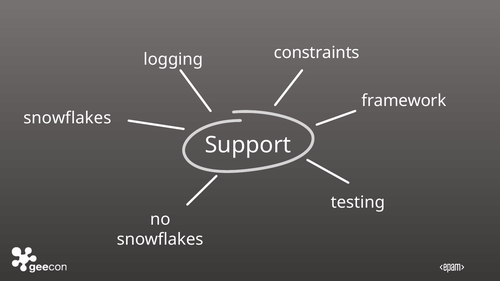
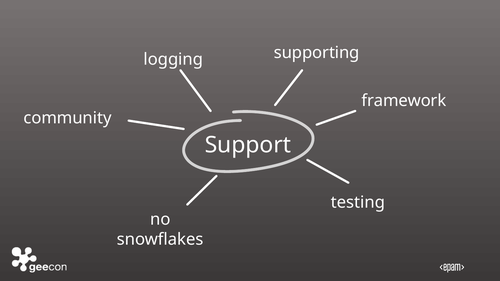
constraints: constraints -> supporting
snowflakes at (67, 118): snowflakes -> community
